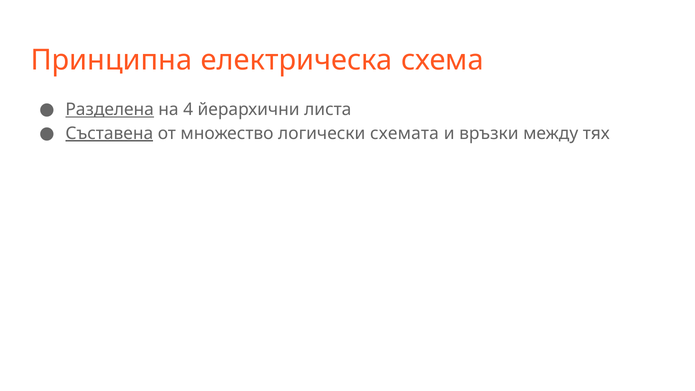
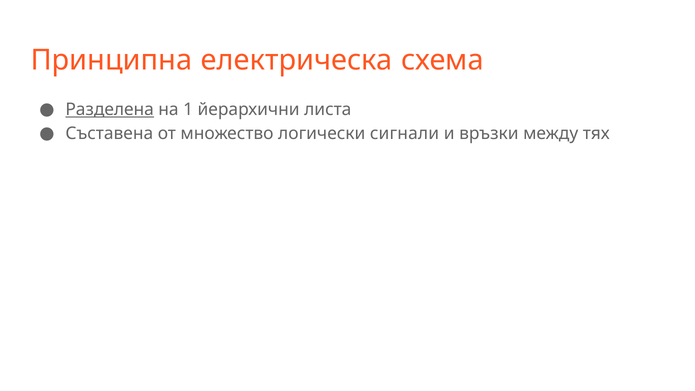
4: 4 -> 1
Съставена underline: present -> none
схемата: схемата -> сигнали
